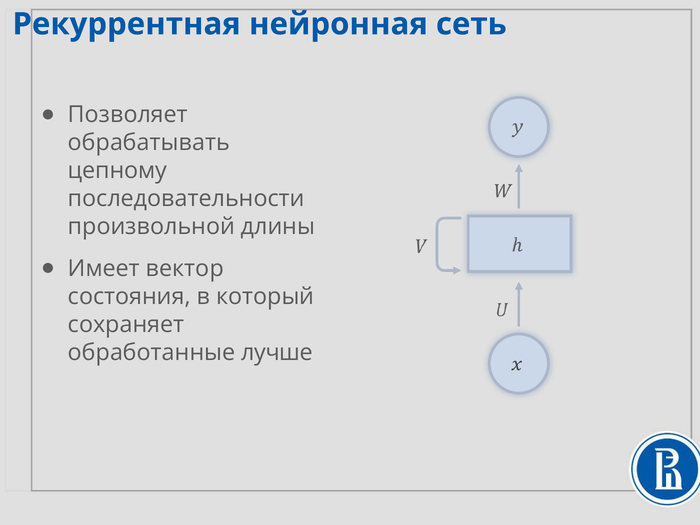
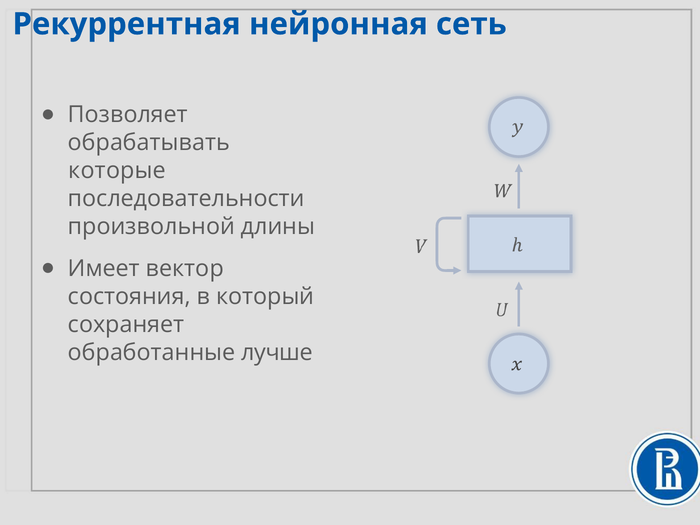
цепному: цепному -> которые
